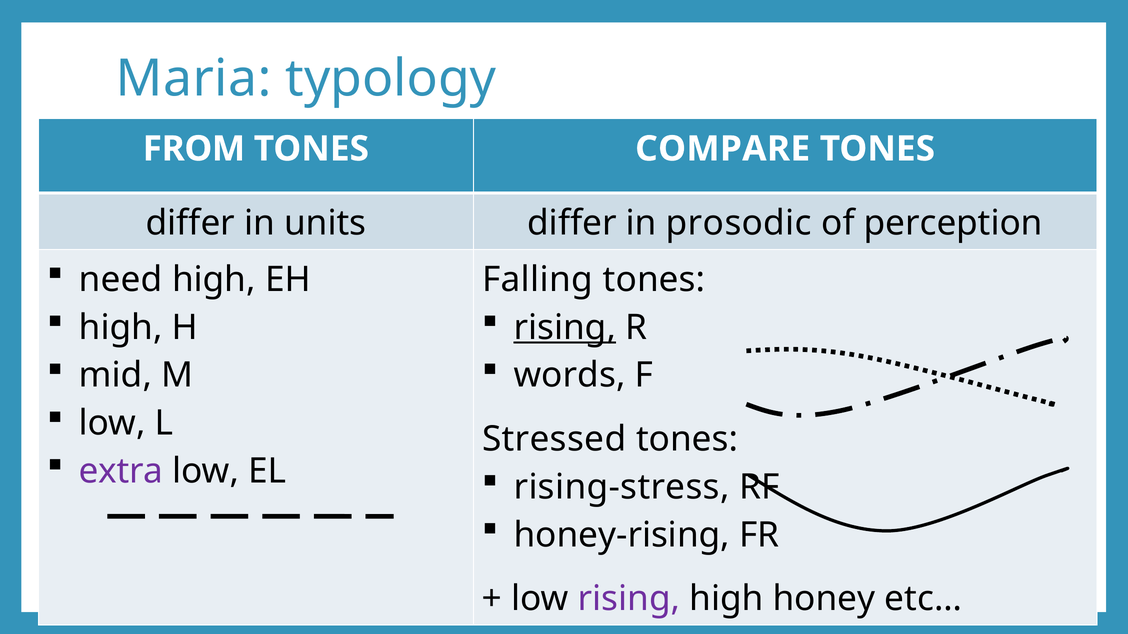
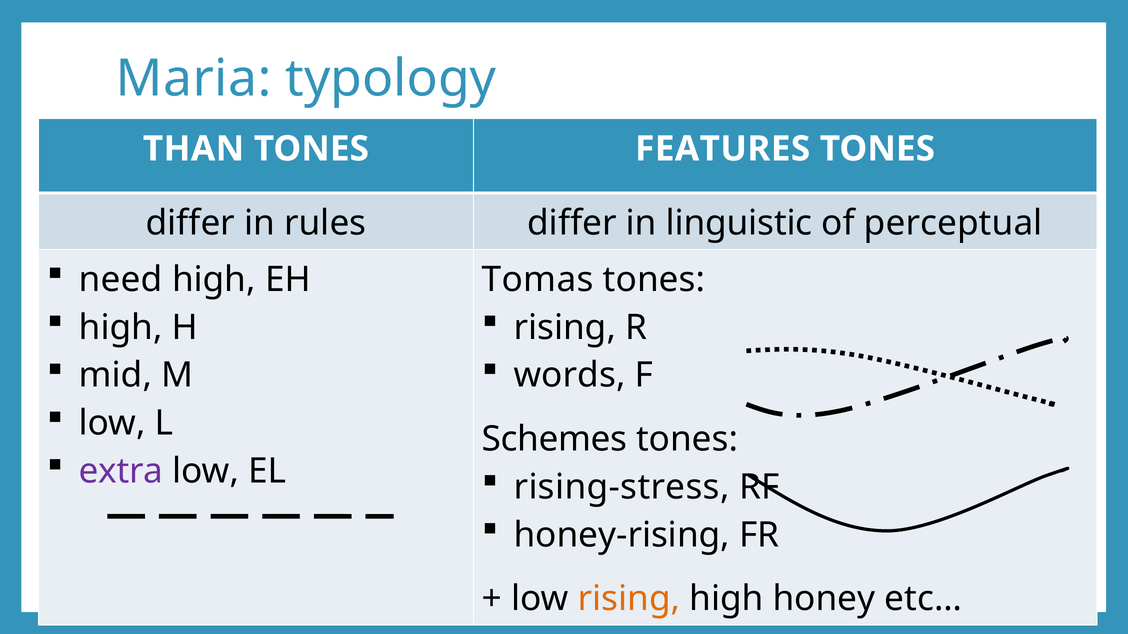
FROM: FROM -> THAN
COMPARE: COMPARE -> FEATURES
units: units -> rules
prosodic: prosodic -> linguistic
perception: perception -> perceptual
Falling: Falling -> Tomas
rising at (565, 328) underline: present -> none
Stressed: Stressed -> Schemes
rising at (629, 599) colour: purple -> orange
